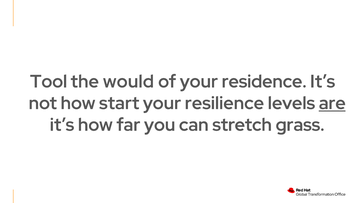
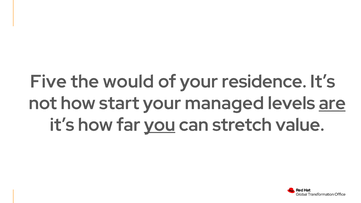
Tool: Tool -> Five
resilience: resilience -> managed
you underline: none -> present
grass: grass -> value
